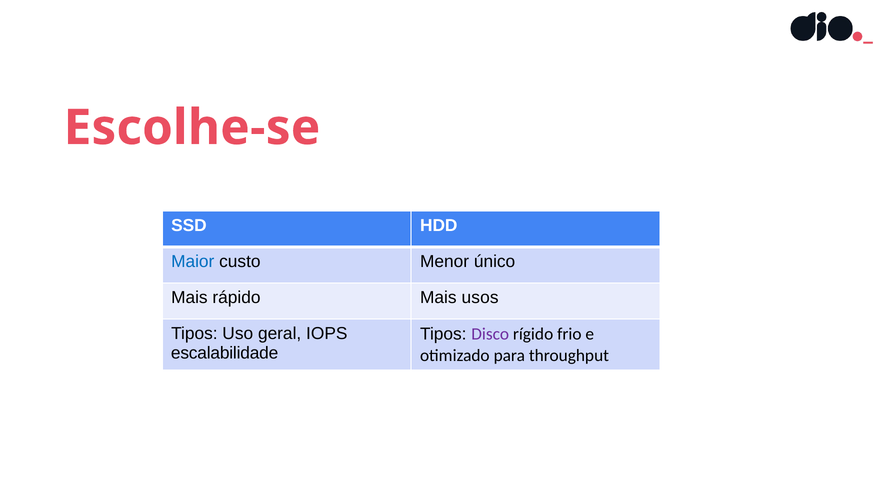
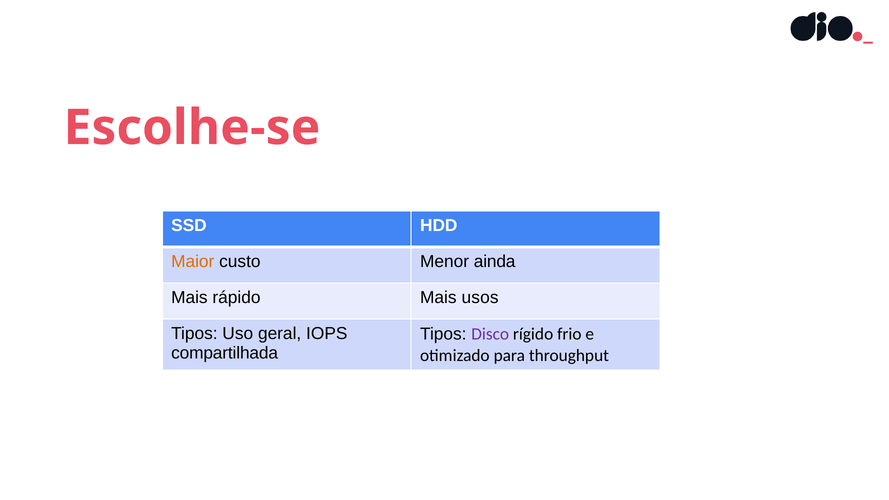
Maior colour: blue -> orange
único: único -> ainda
escalabilidade: escalabilidade -> compartilhada
